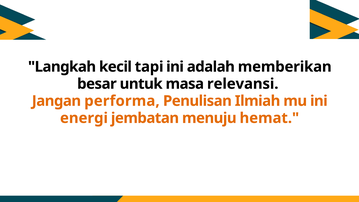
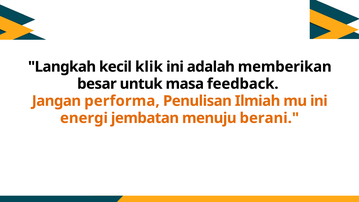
tapi: tapi -> klik
relevansi: relevansi -> feedback
hemat: hemat -> berani
